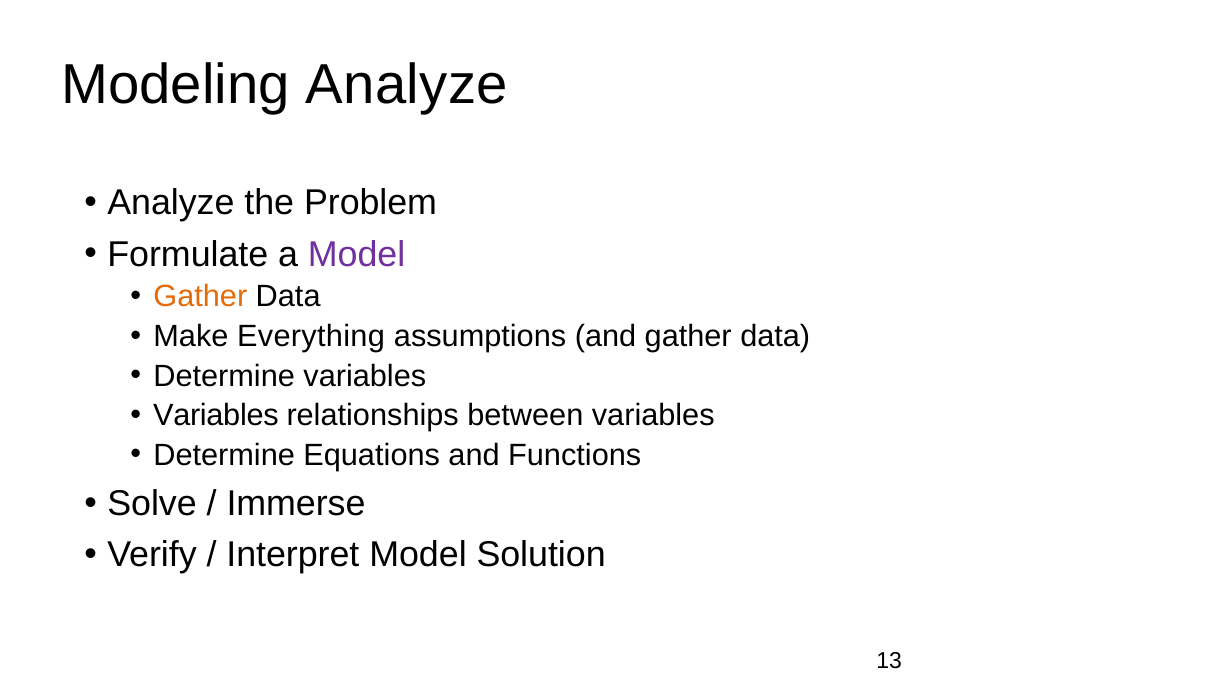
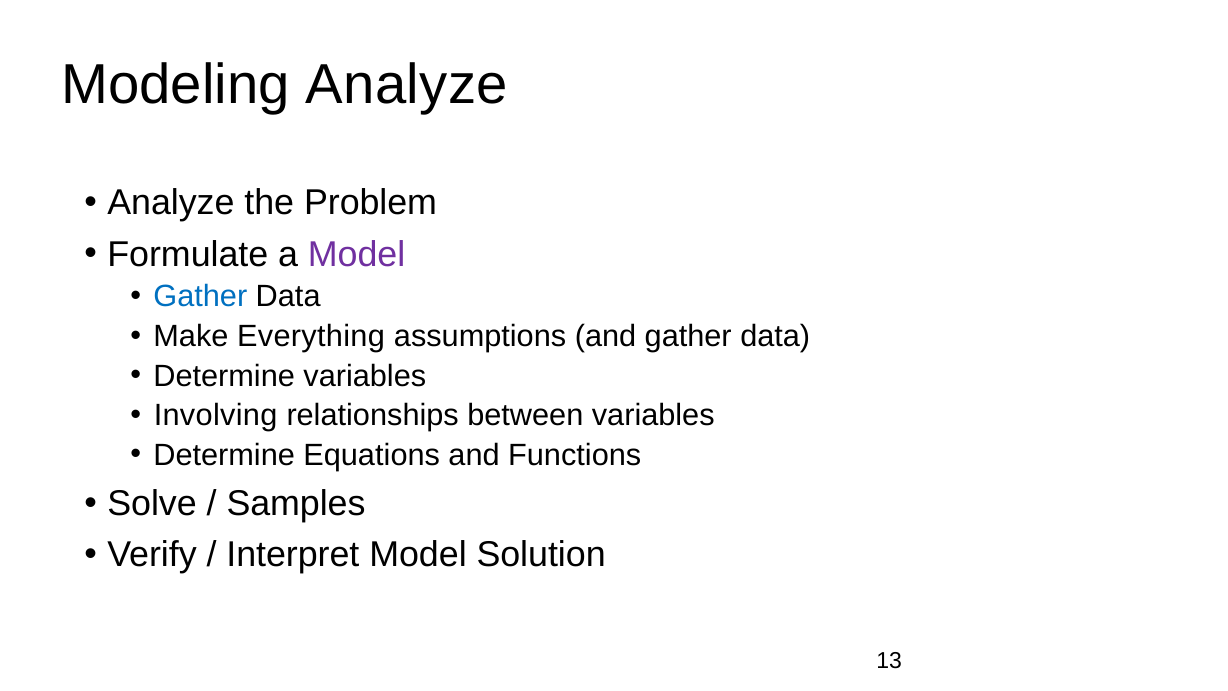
Gather at (200, 297) colour: orange -> blue
Variables at (216, 415): Variables -> Involving
Immerse: Immerse -> Samples
